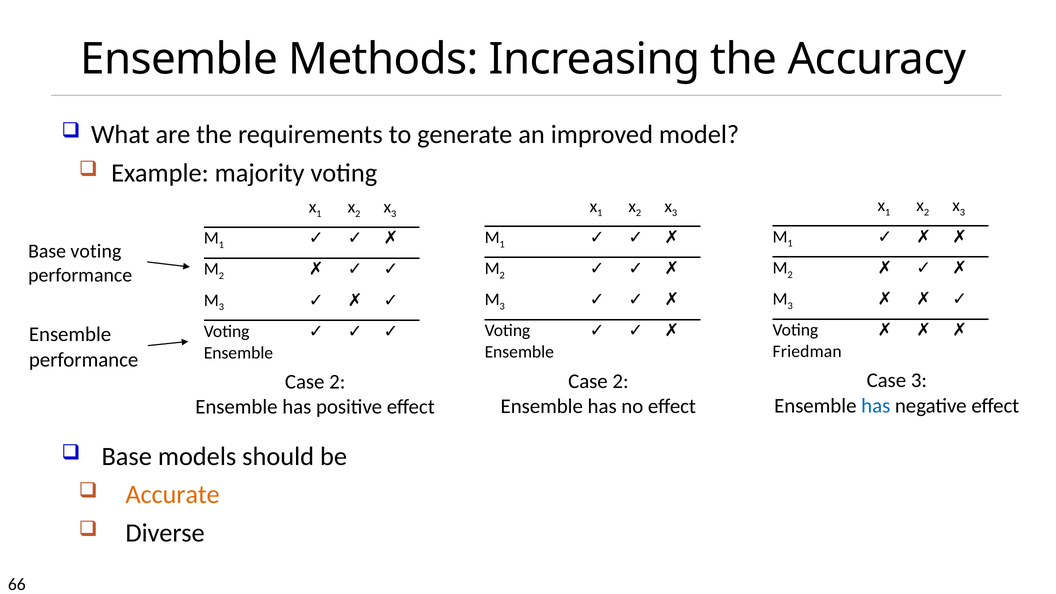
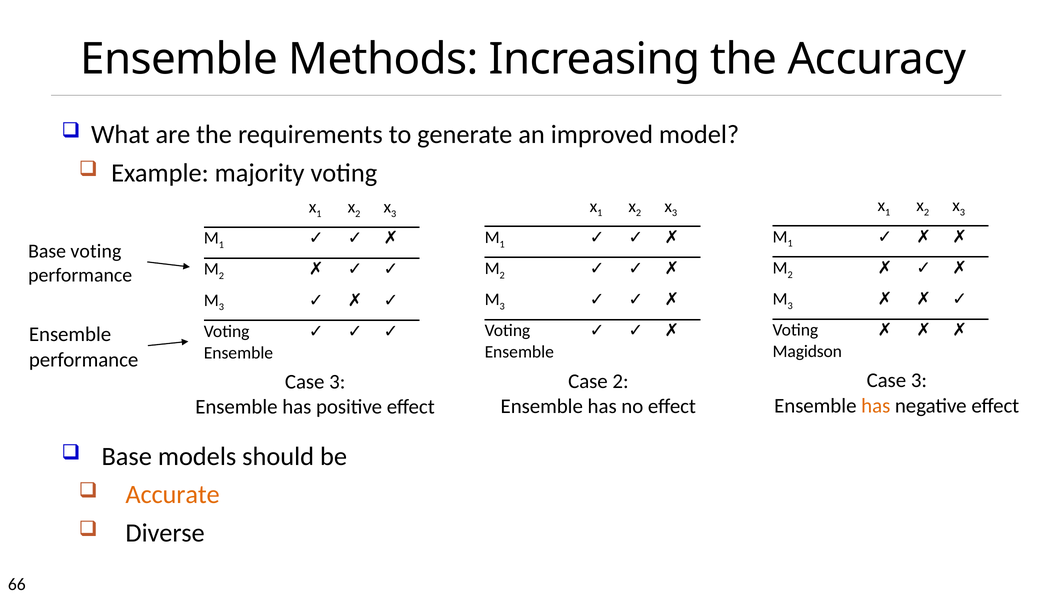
Friedman: Friedman -> Magidson
2 at (337, 382): 2 -> 3
has at (876, 406) colour: blue -> orange
